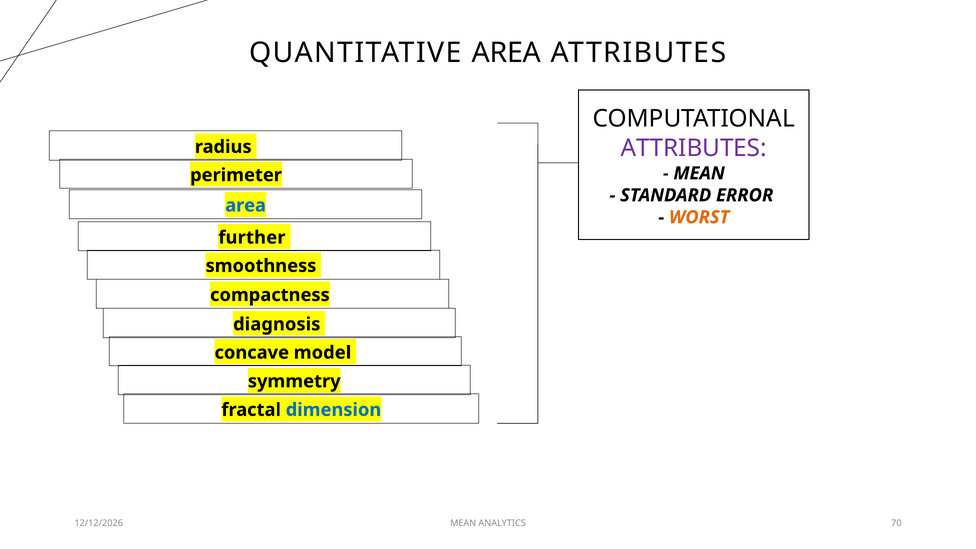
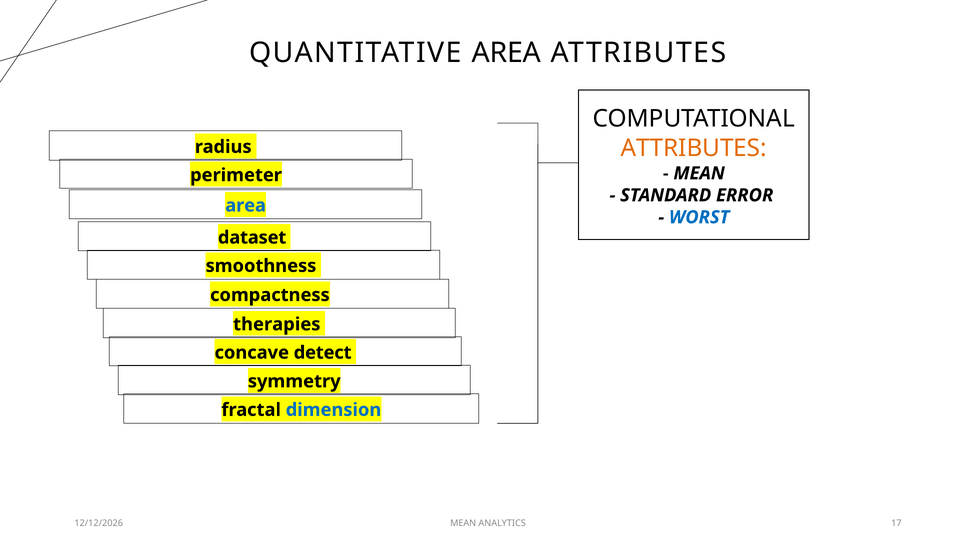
ATTRIBUTES at (694, 148) colour: purple -> orange
WORST colour: orange -> blue
further: further -> dataset
diagnosis: diagnosis -> therapies
model: model -> detect
70: 70 -> 17
